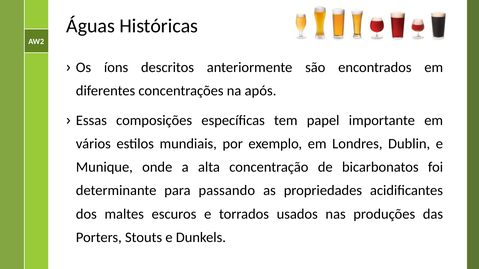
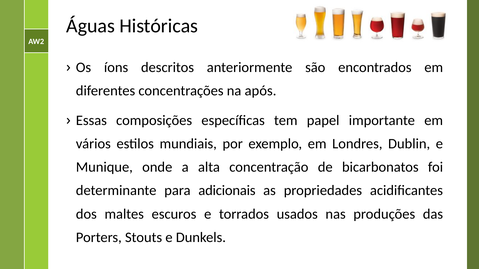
passando: passando -> adicionais
